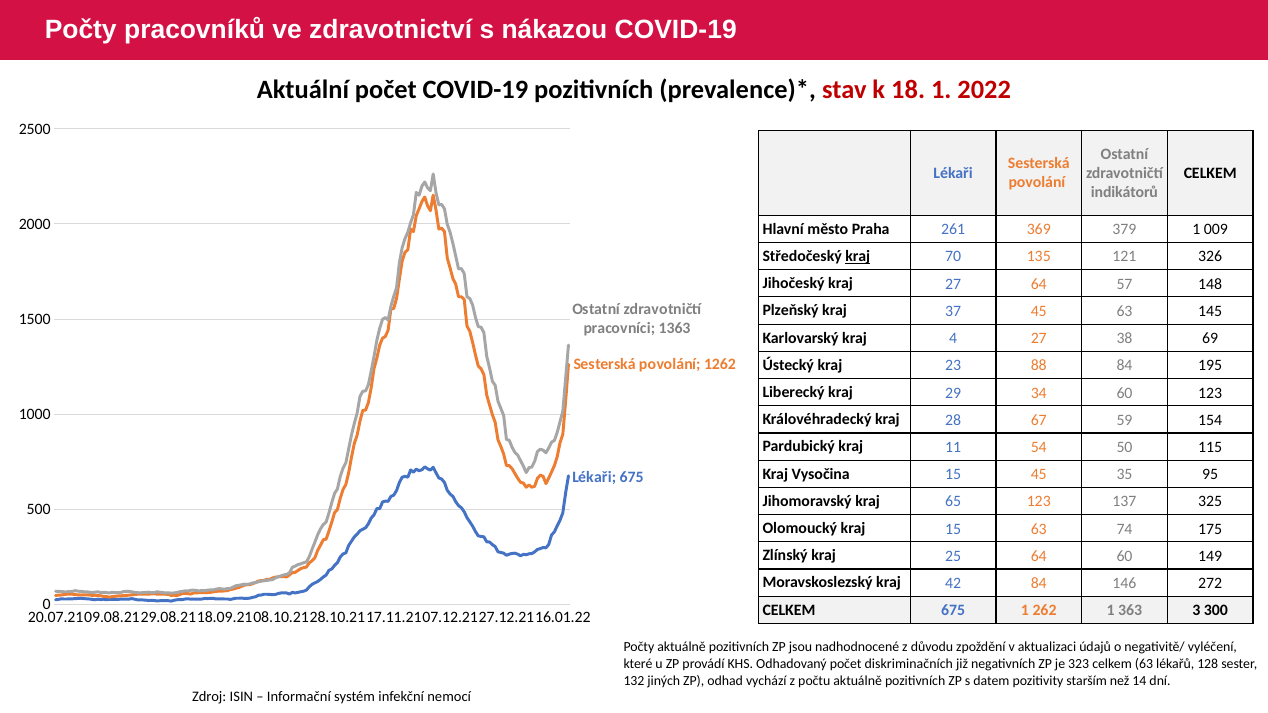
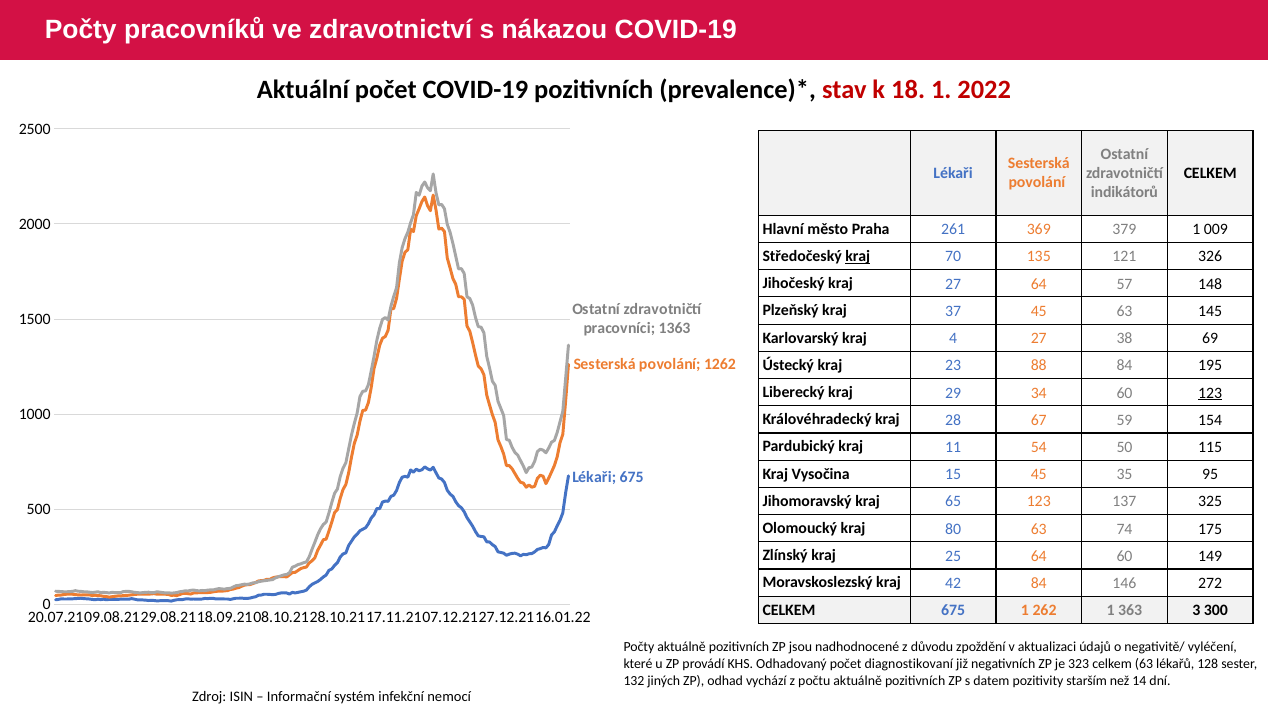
123 at (1210, 393) underline: none -> present
kraj 15: 15 -> 80
diskriminačních: diskriminačních -> diagnostikovaní
